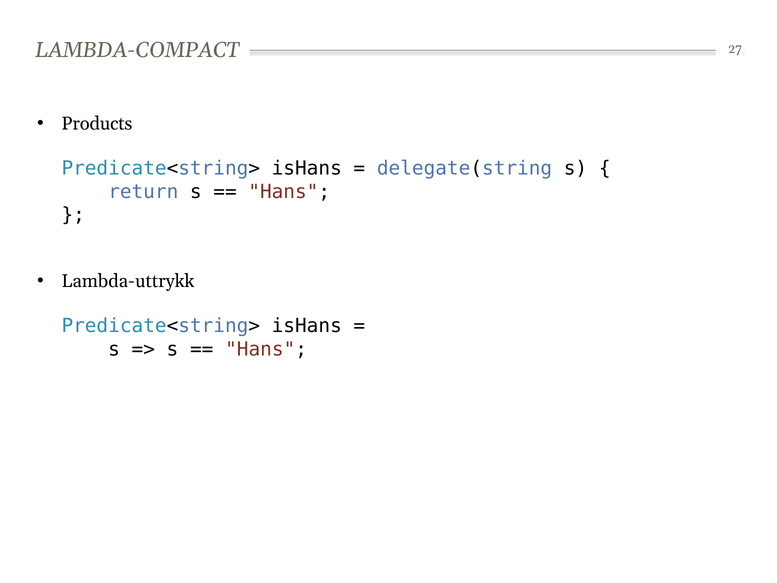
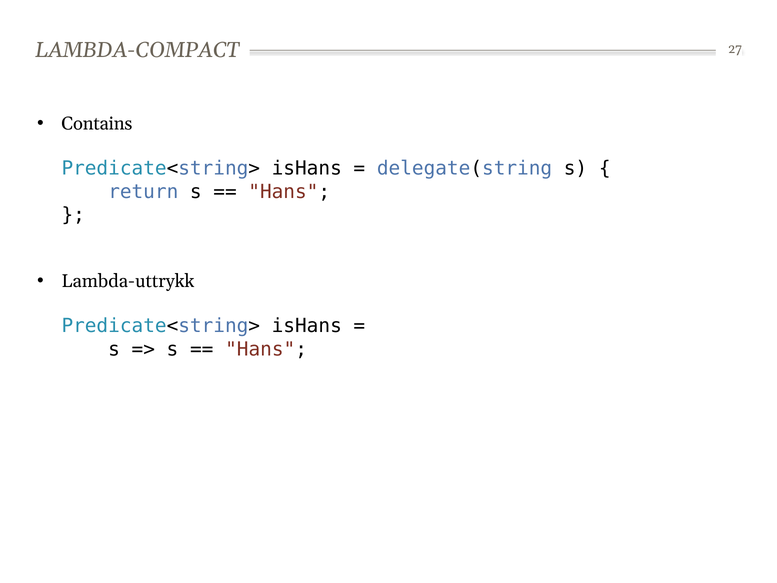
Products: Products -> Contains
